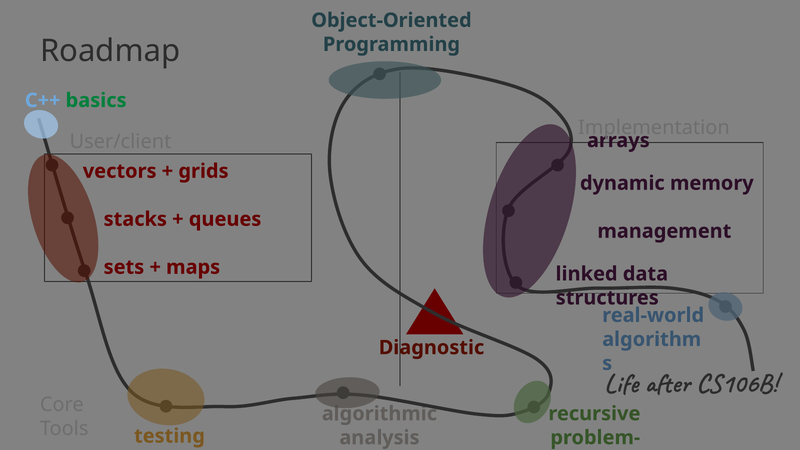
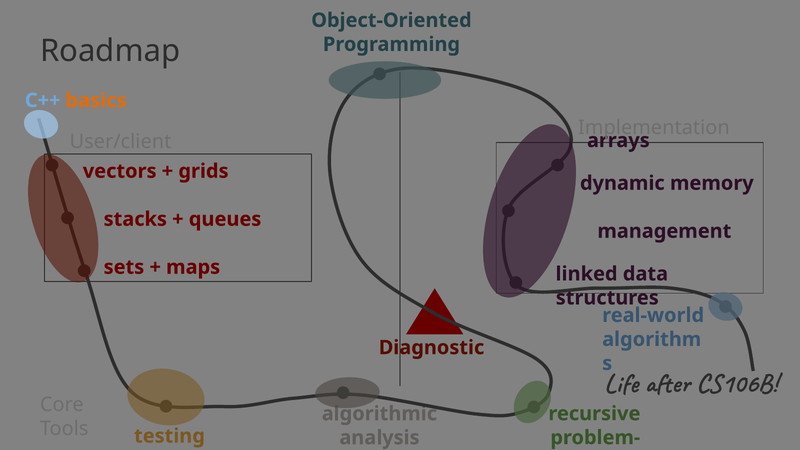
basics colour: green -> orange
